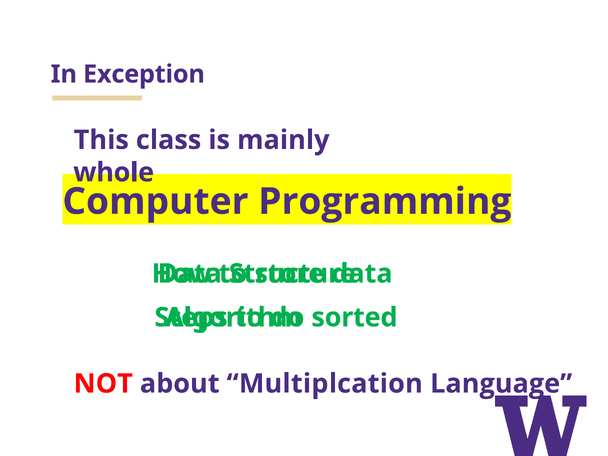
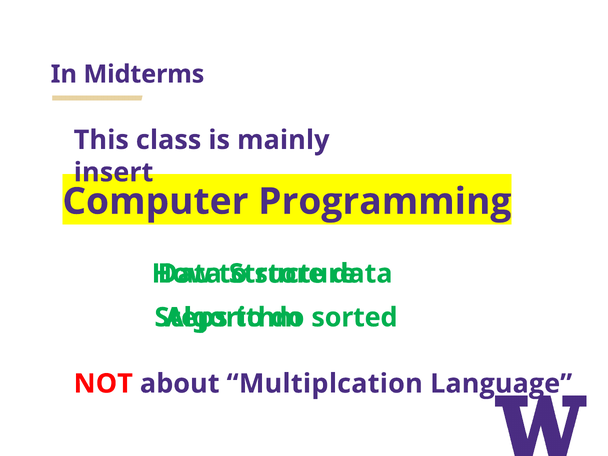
Exception: Exception -> Midterms
whole: whole -> insert
